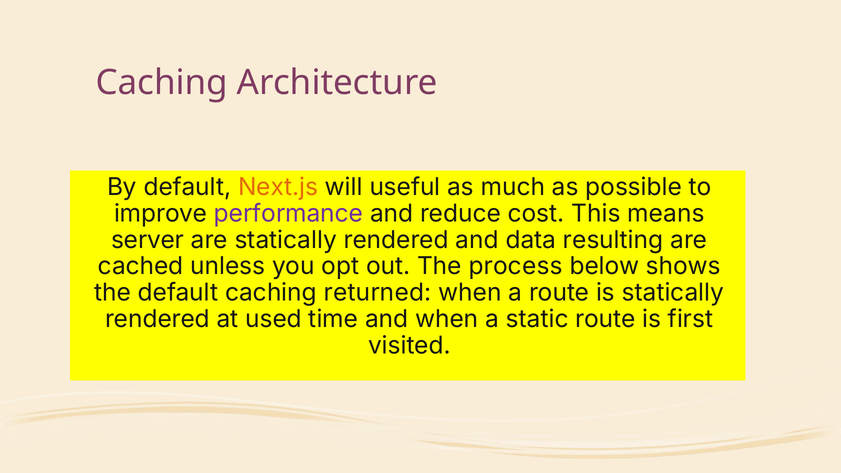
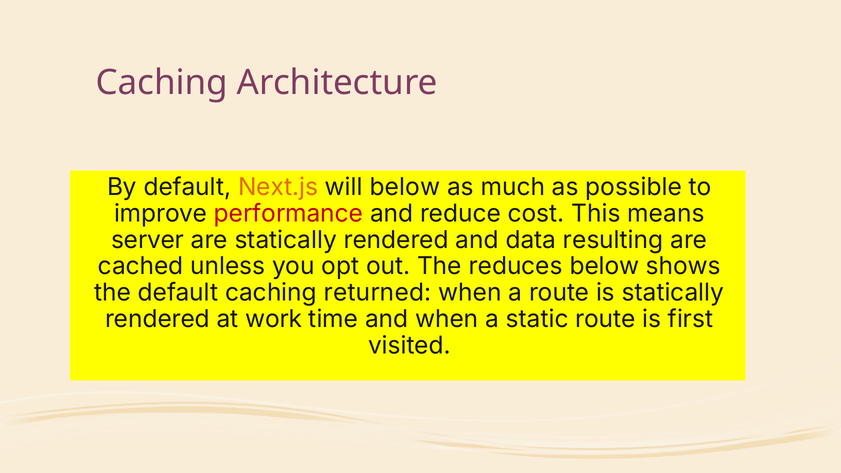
will useful: useful -> below
performance colour: purple -> red
process: process -> reduces
used: used -> work
